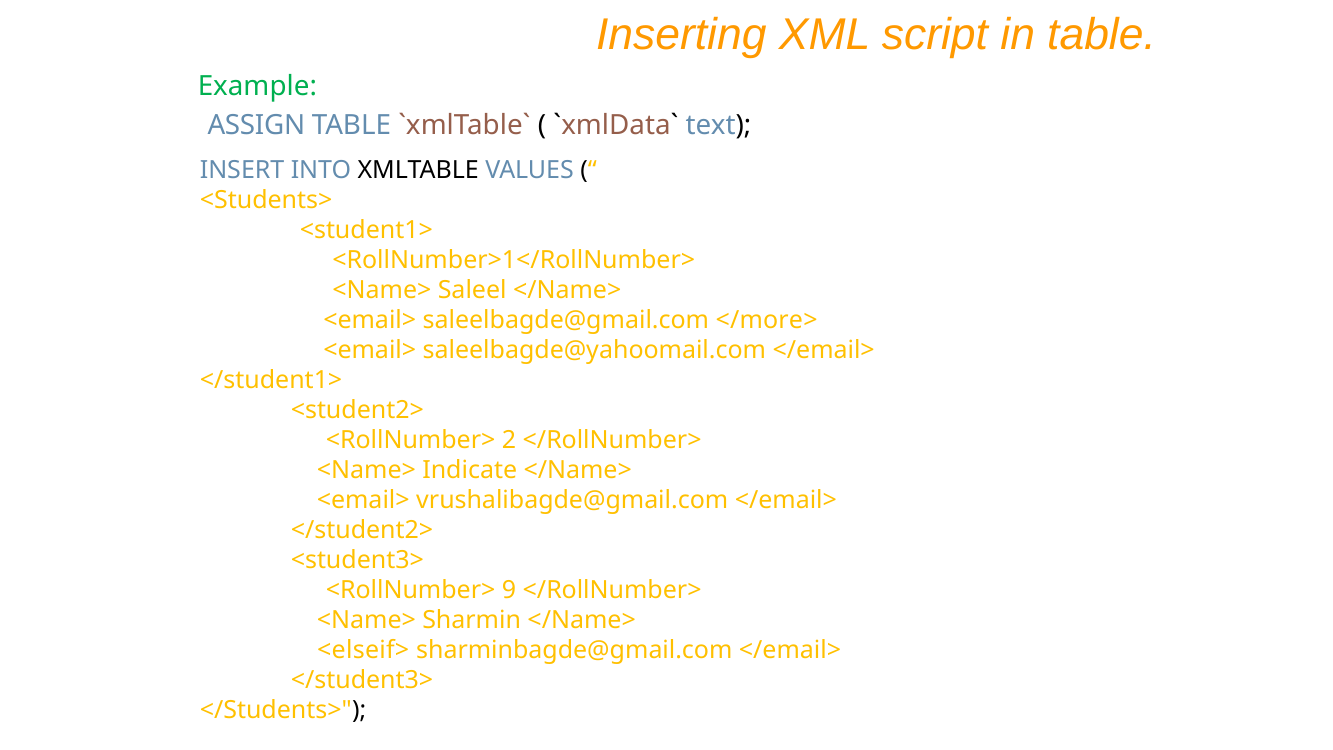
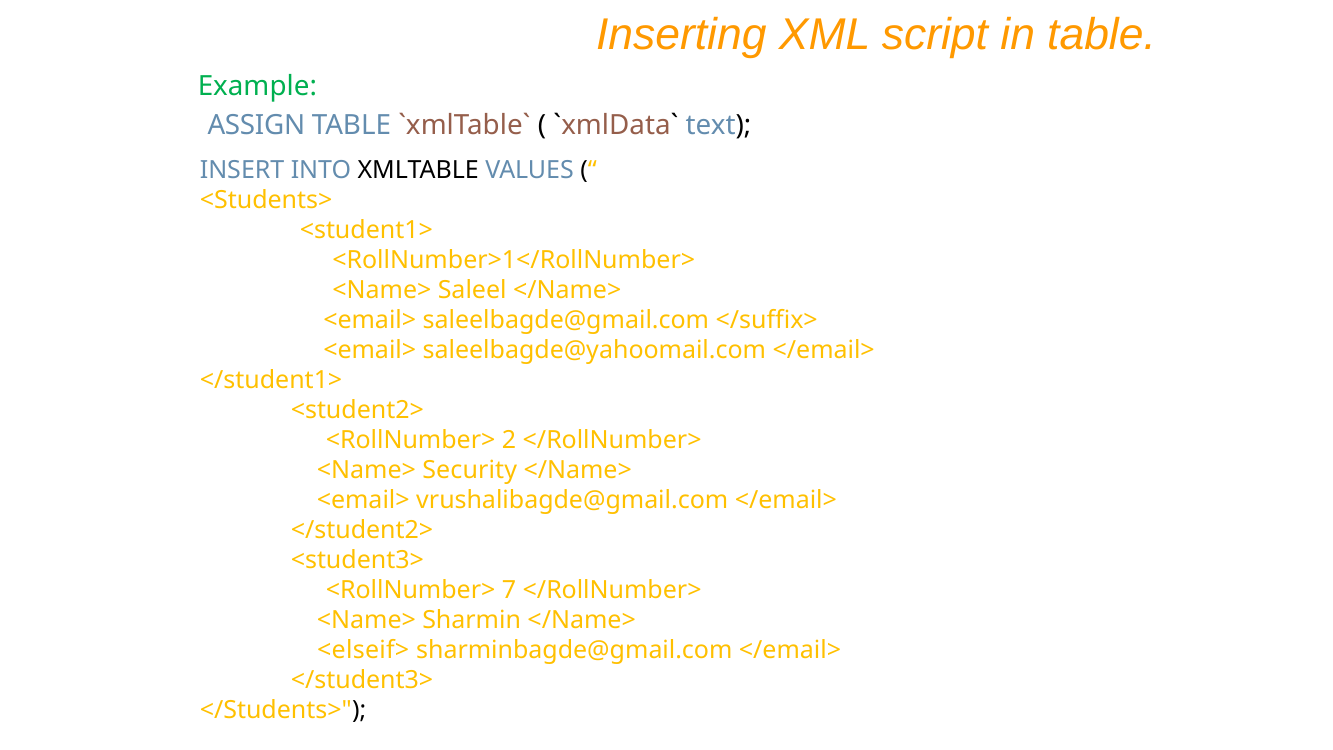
</more>: </more> -> </suffix>
Indicate: Indicate -> Security
9: 9 -> 7
